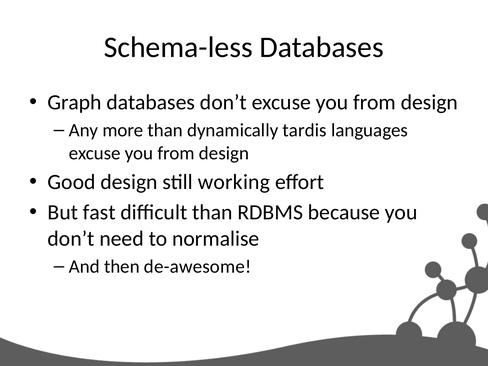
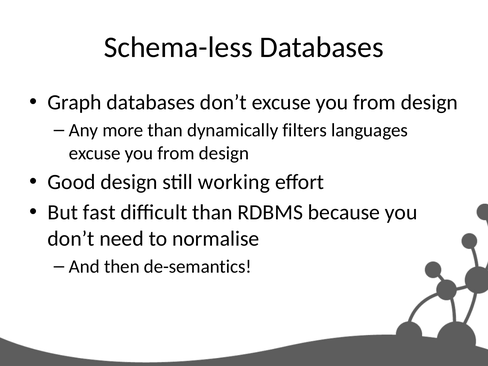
tardis: tardis -> filters
de-awesome: de-awesome -> de-semantics
